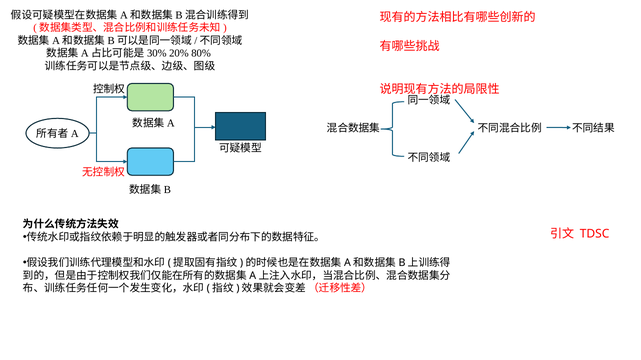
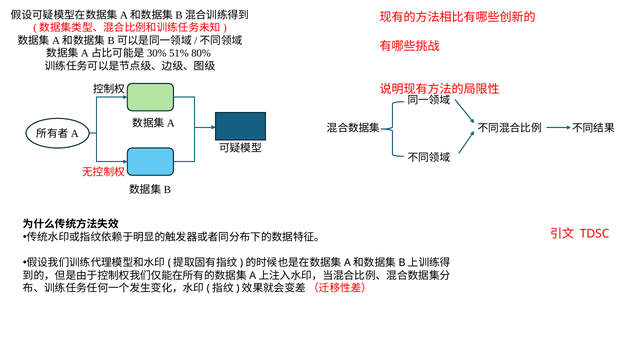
20%: 20% -> 51%
